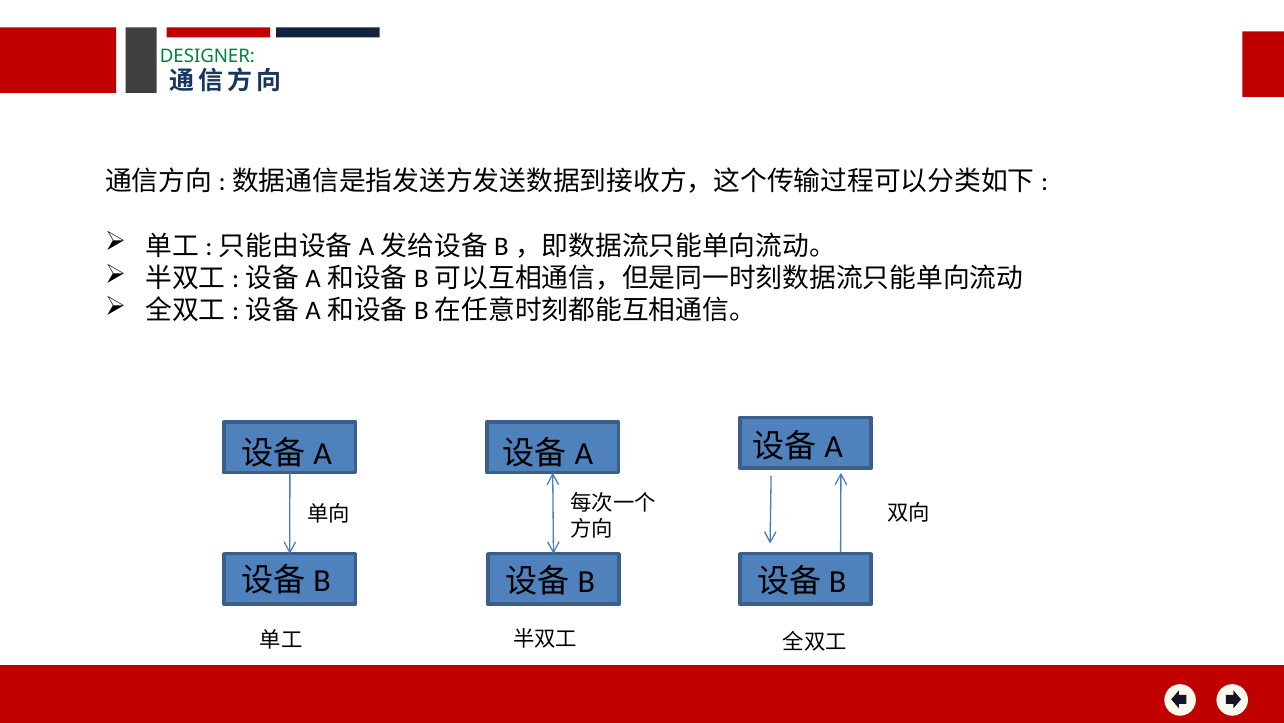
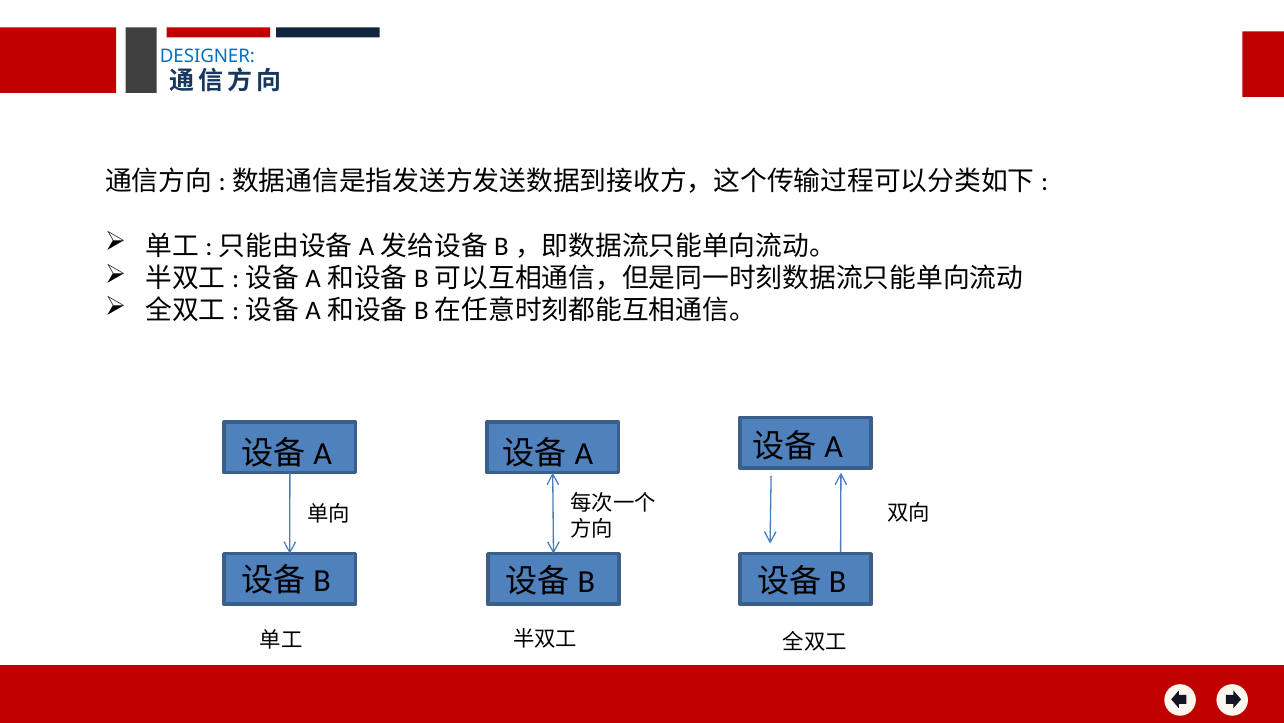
DESIGNER colour: green -> blue
